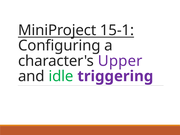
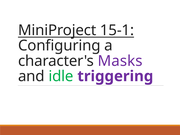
Upper: Upper -> Masks
